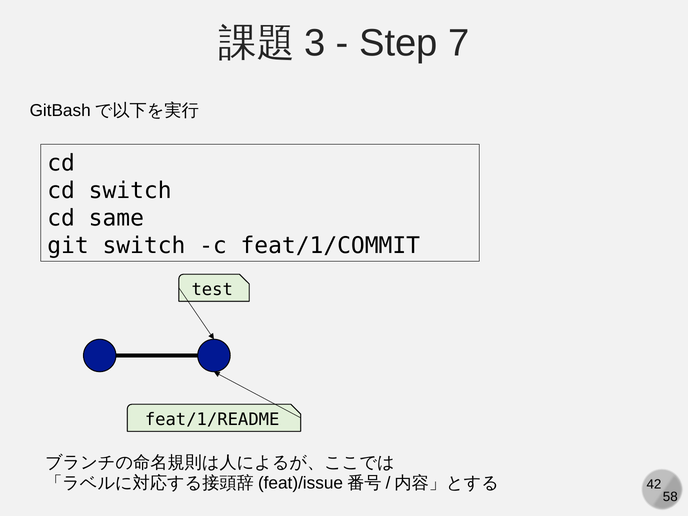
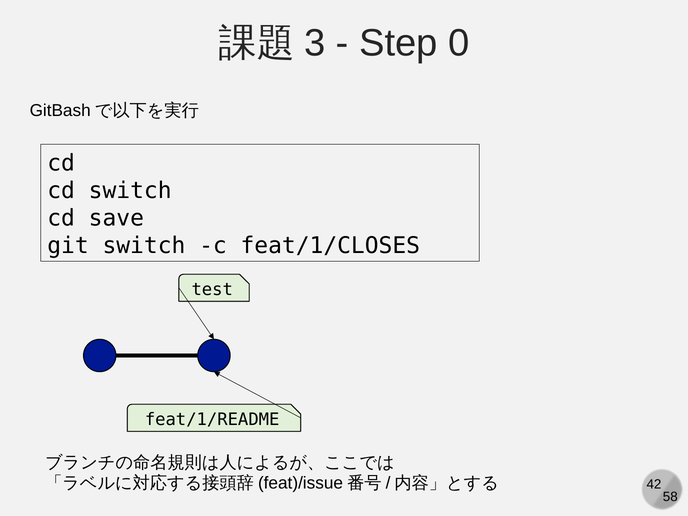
7: 7 -> 0
same: same -> save
feat/1/COMMIT: feat/1/COMMIT -> feat/1/CLOSES
